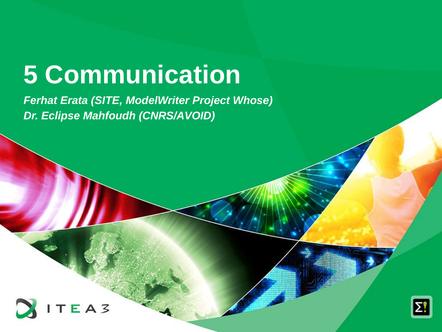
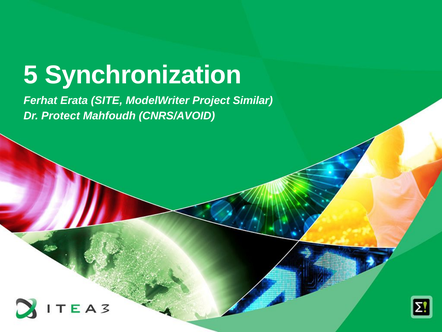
Communication: Communication -> Synchronization
Whose: Whose -> Similar
Eclipse: Eclipse -> Protect
